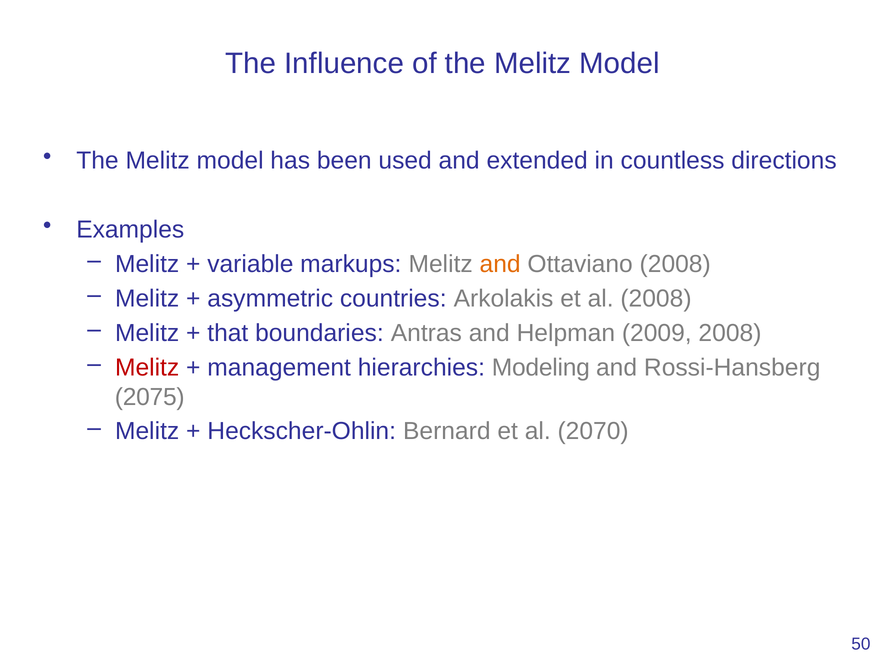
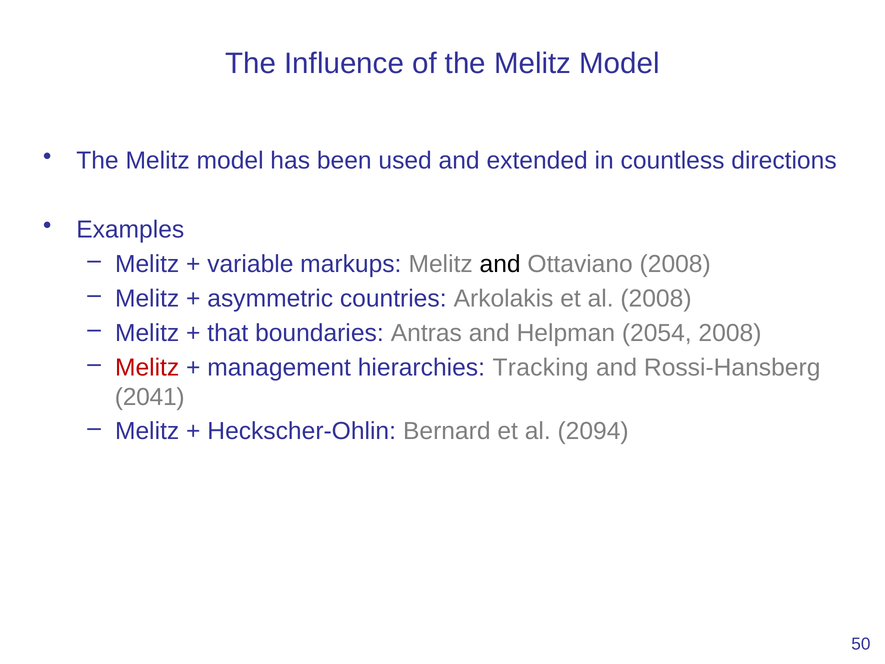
and at (500, 264) colour: orange -> black
2009: 2009 -> 2054
Modeling: Modeling -> Tracking
2075: 2075 -> 2041
2070: 2070 -> 2094
